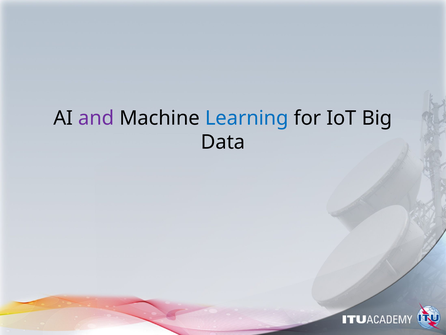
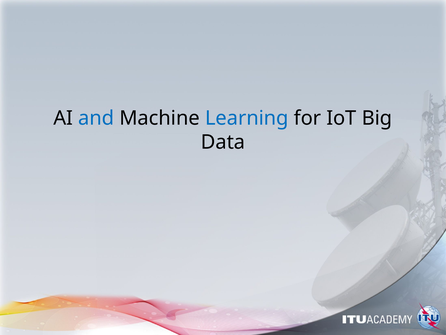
and colour: purple -> blue
